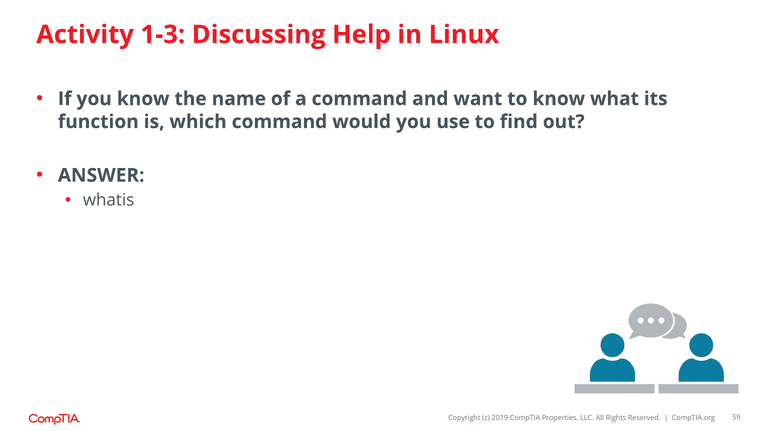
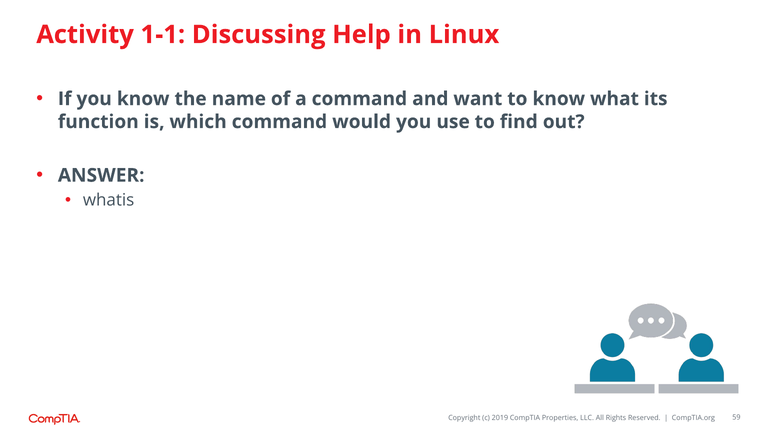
1-3: 1-3 -> 1-1
